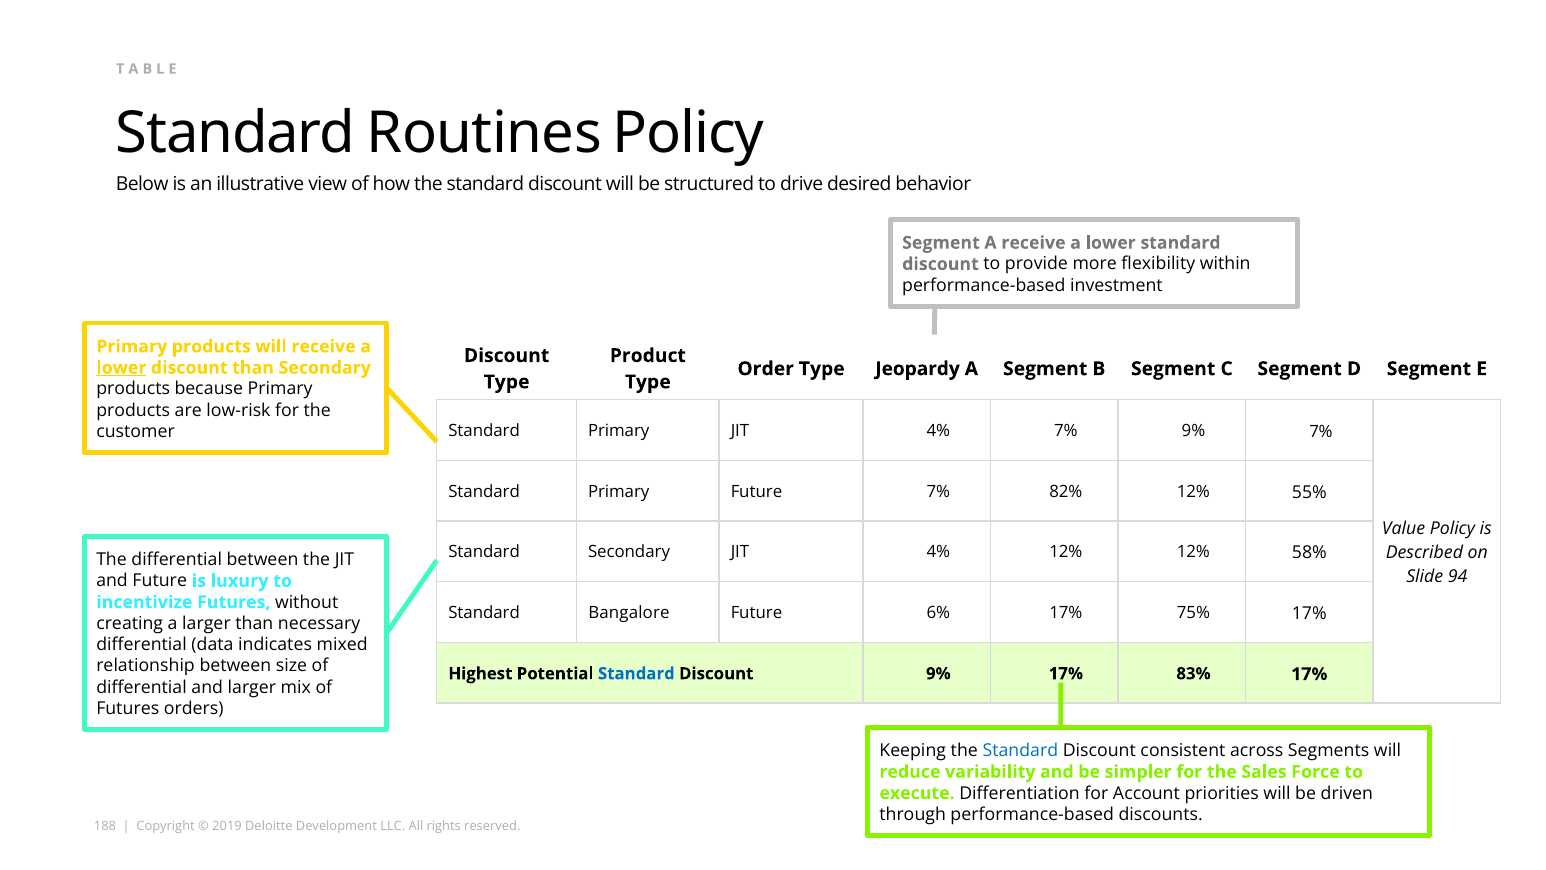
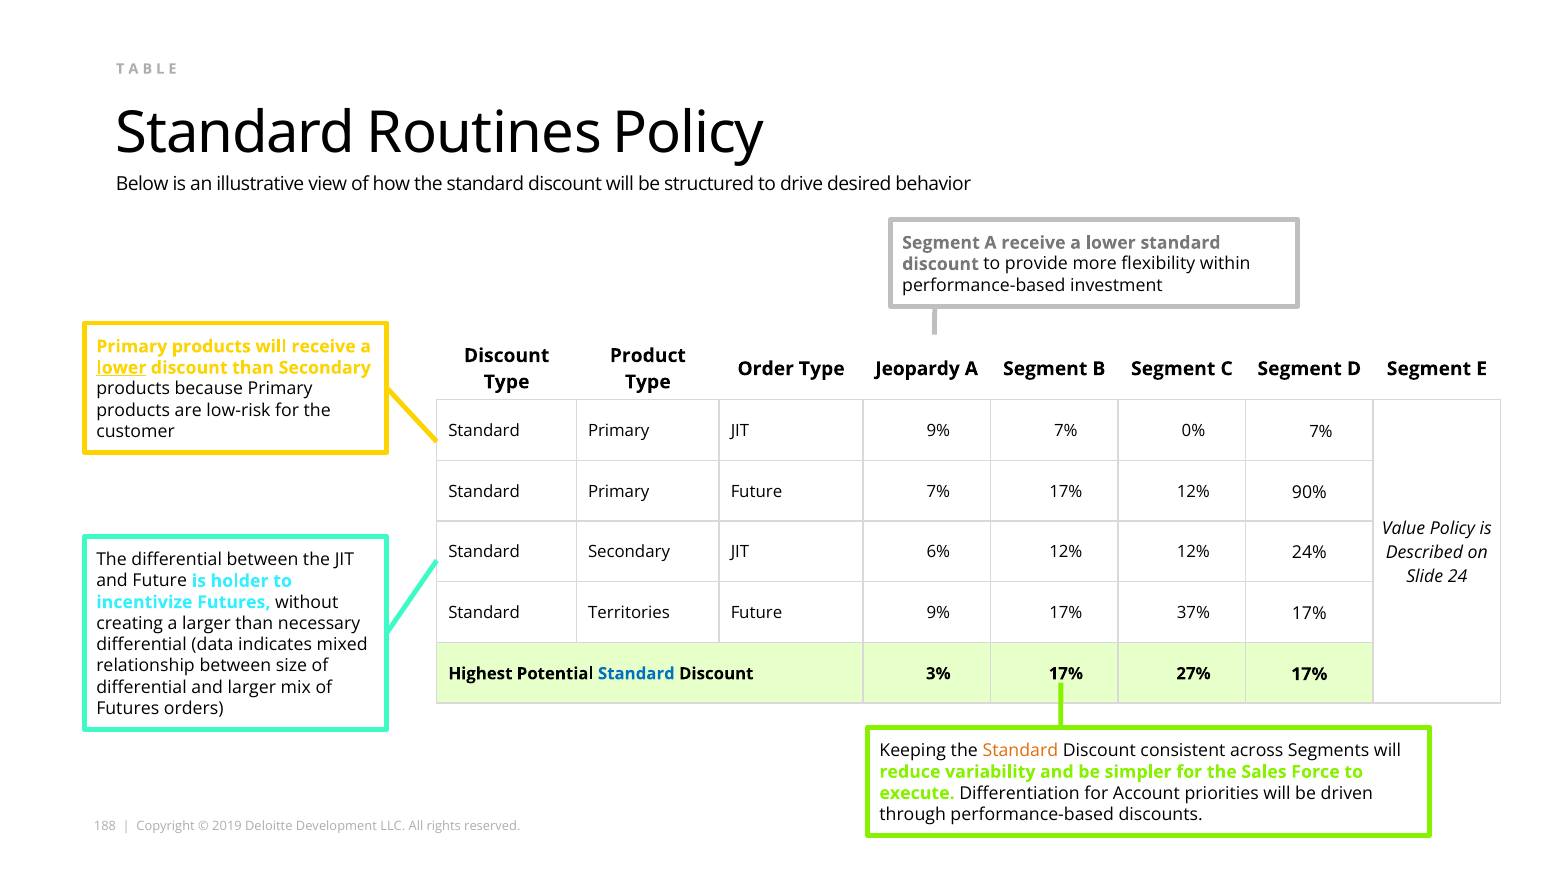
Primary JIT 4%: 4% -> 9%
7% 9%: 9% -> 0%
7% 82%: 82% -> 17%
55%: 55% -> 90%
Secondary JIT 4%: 4% -> 6%
58%: 58% -> 24%
94: 94 -> 24
luxury: luxury -> holder
Bangalore: Bangalore -> Territories
Future 6%: 6% -> 9%
75%: 75% -> 37%
Discount 9%: 9% -> 3%
83%: 83% -> 27%
Standard at (1020, 750) colour: blue -> orange
